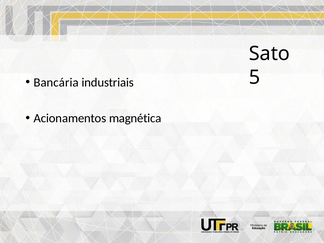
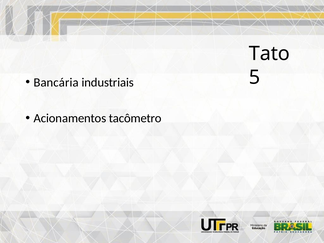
Sato: Sato -> Tato
magnética: magnética -> tacômetro
